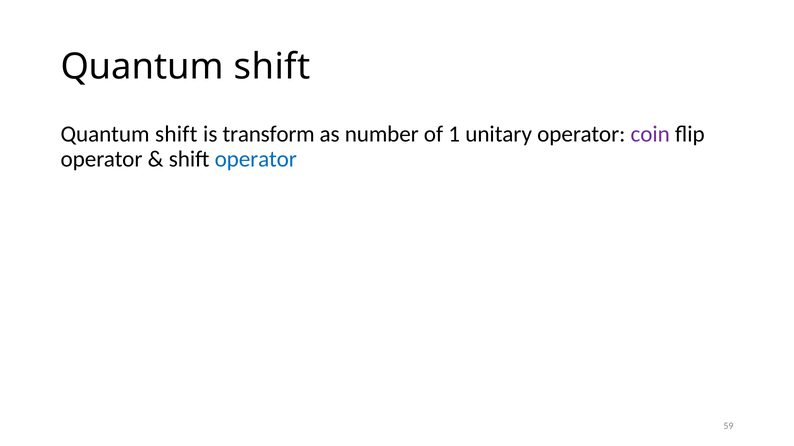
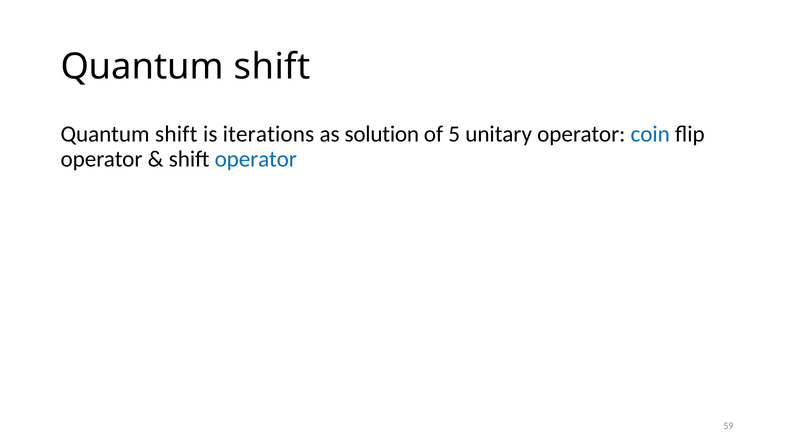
transform: transform -> iterations
number: number -> solution
1: 1 -> 5
coin colour: purple -> blue
